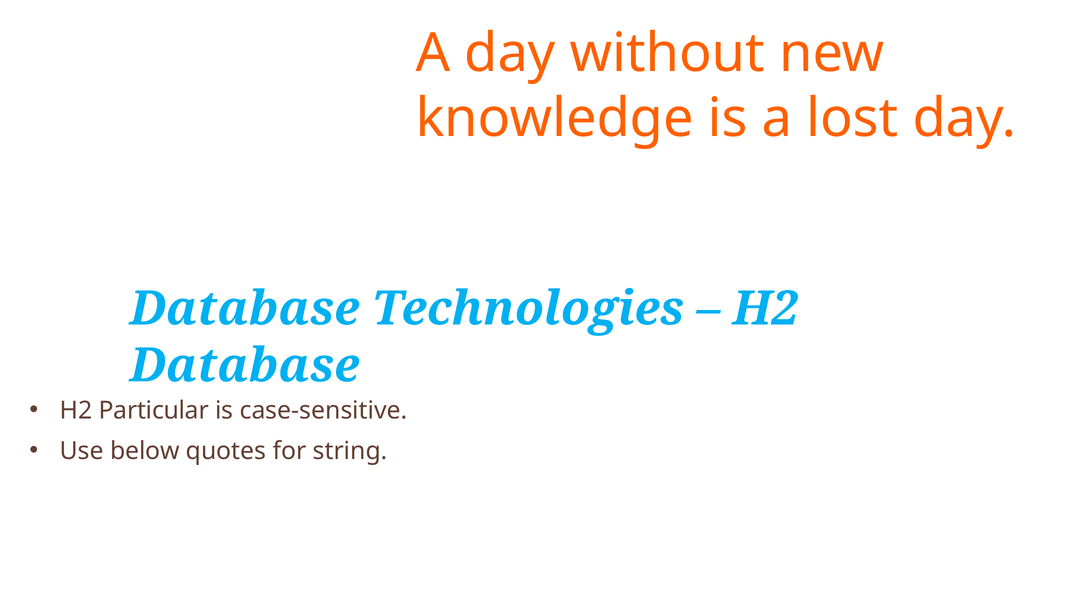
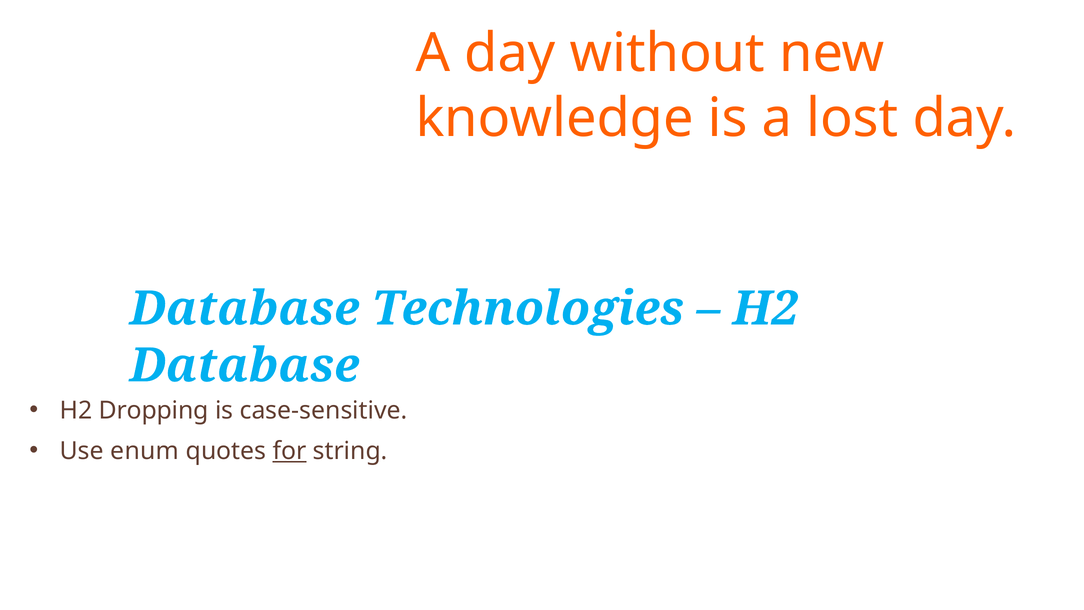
Particular: Particular -> Dropping
below: below -> enum
for underline: none -> present
